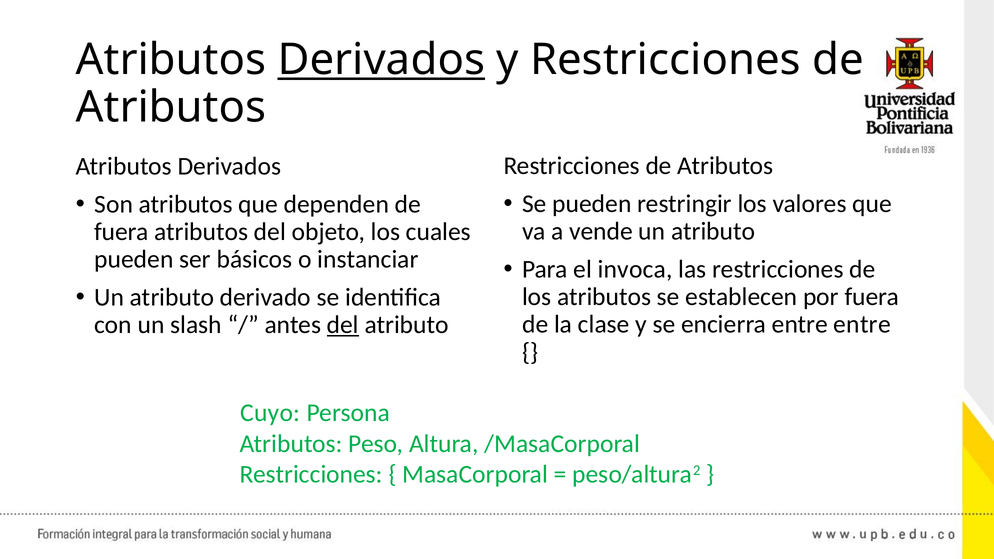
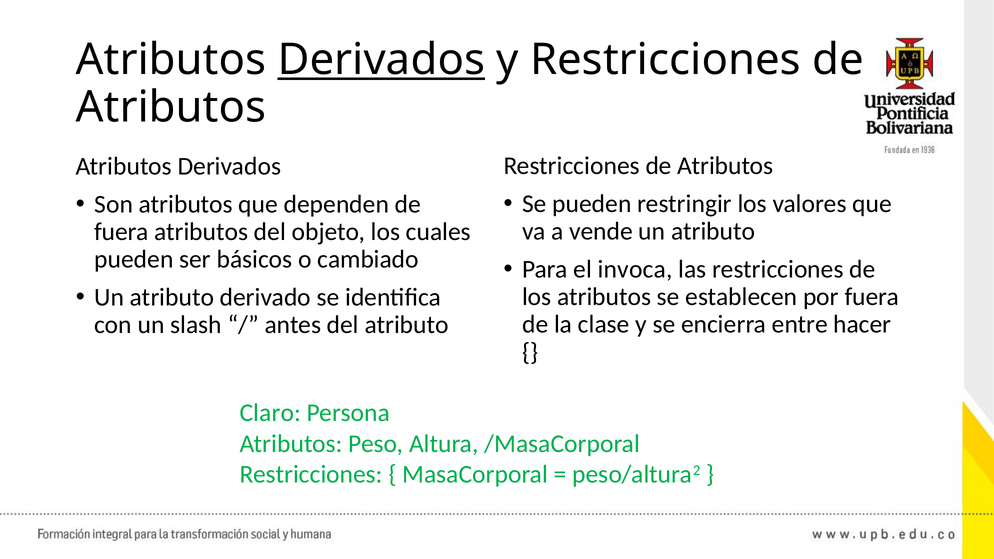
instanciar: instanciar -> cambiado
entre entre: entre -> hacer
del at (343, 325) underline: present -> none
Cuyo: Cuyo -> Claro
